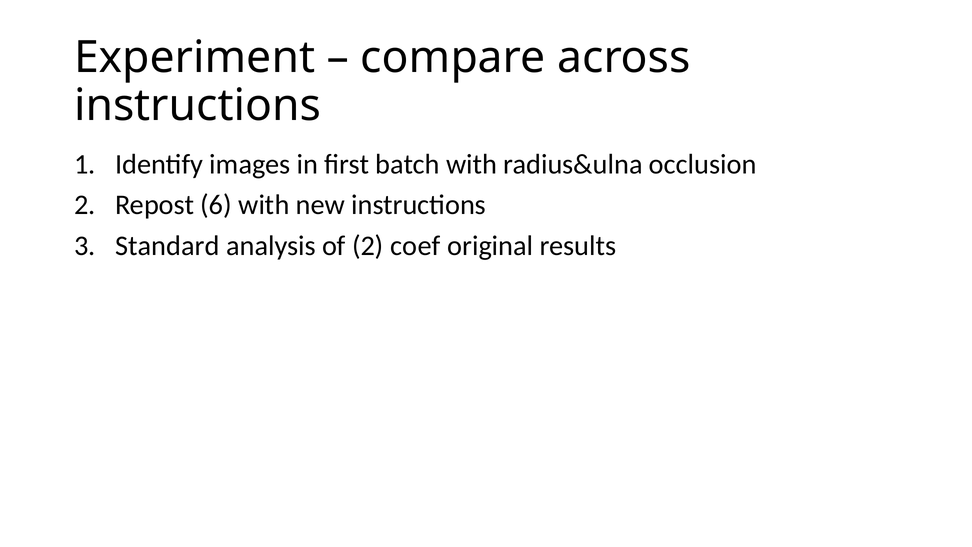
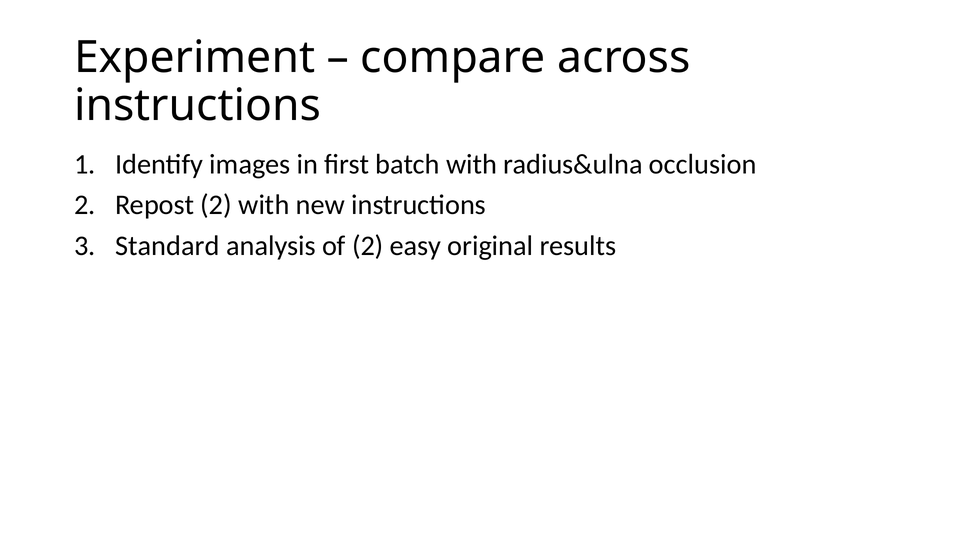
Repost 6: 6 -> 2
coef: coef -> easy
